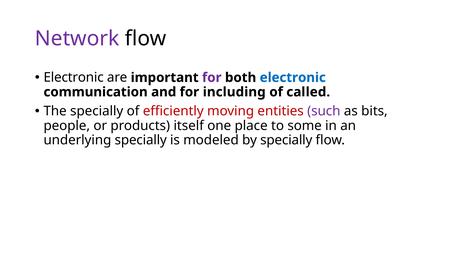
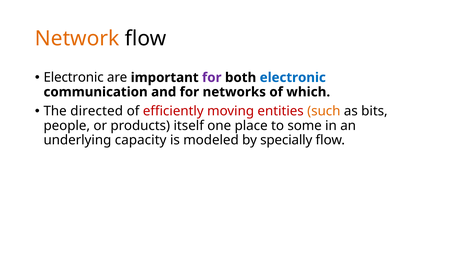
Network colour: purple -> orange
including: including -> networks
called: called -> which
The specially: specially -> directed
such colour: purple -> orange
underlying specially: specially -> capacity
